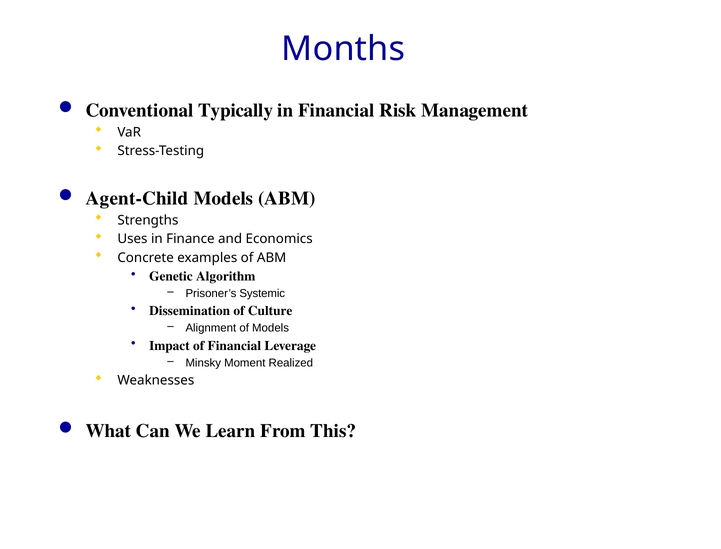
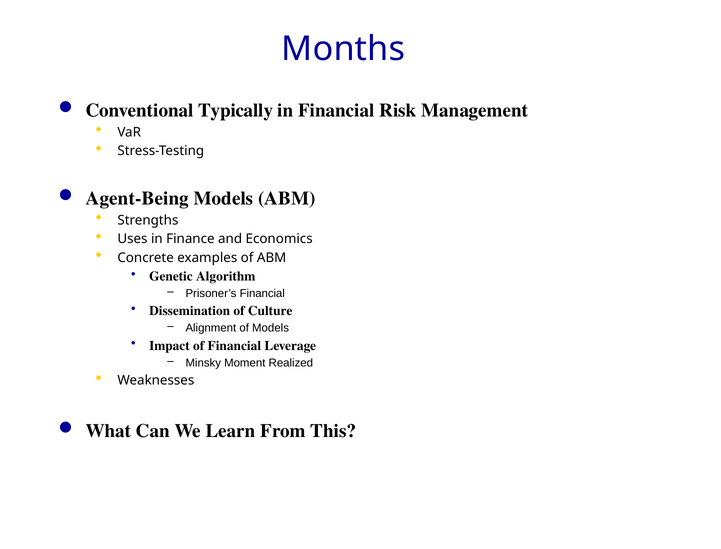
Agent-Child: Agent-Child -> Agent-Being
Prisoner’s Systemic: Systemic -> Financial
